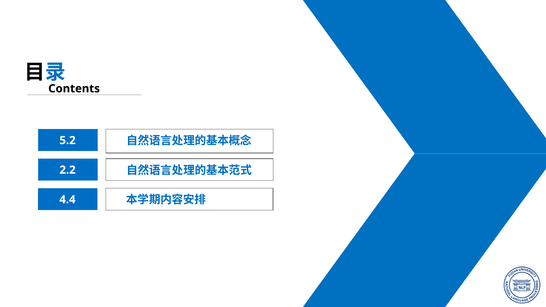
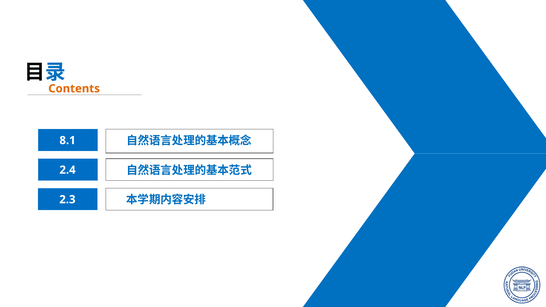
Contents colour: black -> orange
5.2: 5.2 -> 8.1
2.2: 2.2 -> 2.4
4.4: 4.4 -> 2.3
